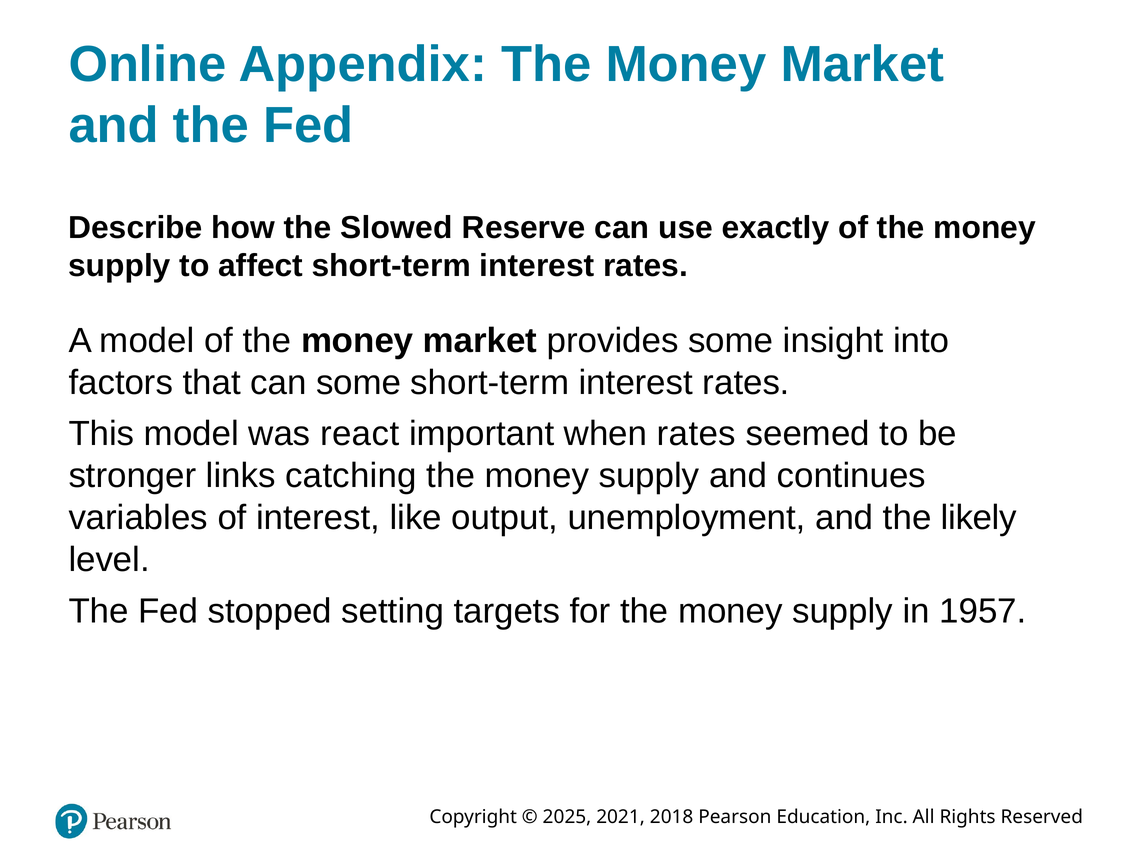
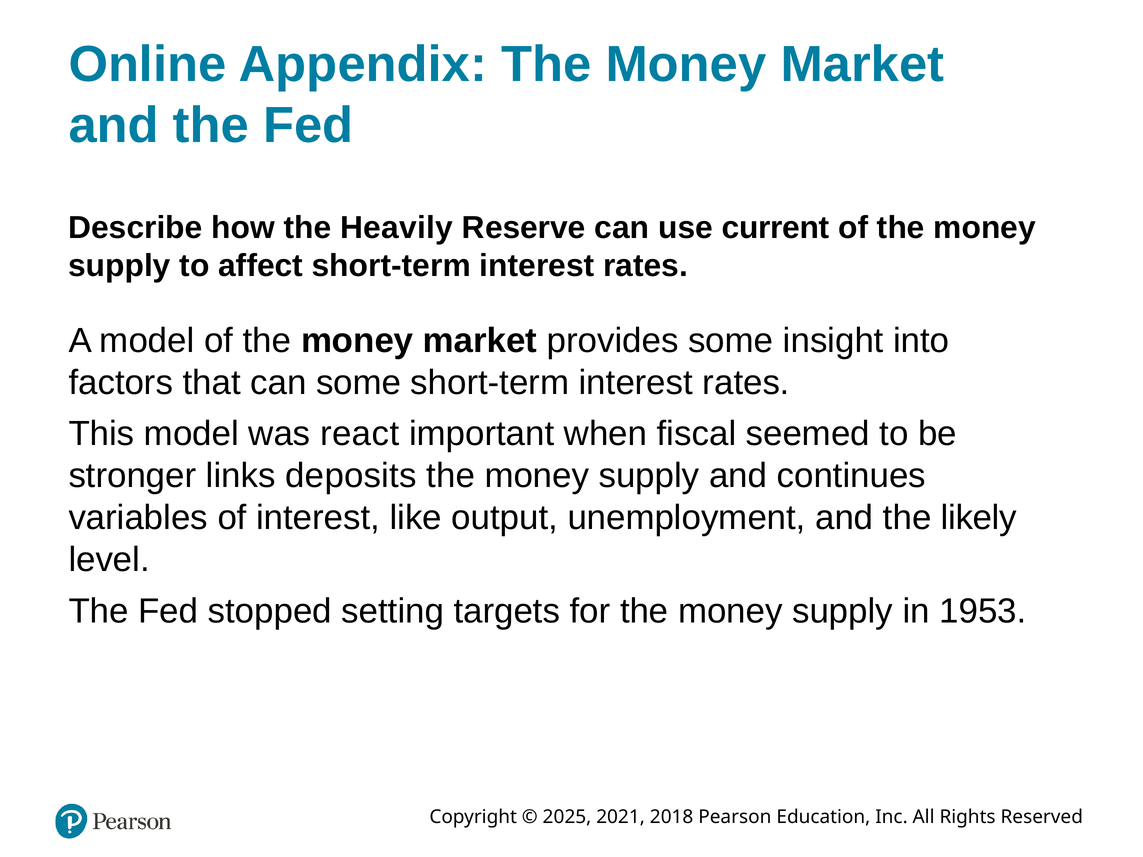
Slowed: Slowed -> Heavily
exactly: exactly -> current
when rates: rates -> fiscal
catching: catching -> deposits
1957: 1957 -> 1953
